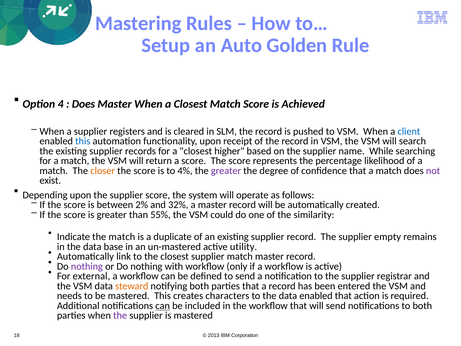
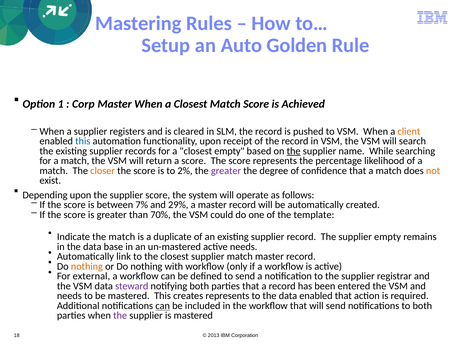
4: 4 -> 1
Does at (83, 104): Does -> Corp
client colour: blue -> orange
closest higher: higher -> empty
the at (294, 151) underline: none -> present
4%: 4% -> 2%
not colour: purple -> orange
2%: 2% -> 7%
32%: 32% -> 29%
55%: 55% -> 70%
similarity: similarity -> template
active utility: utility -> needs
nothing at (87, 266) colour: purple -> orange
steward colour: orange -> purple
creates characters: characters -> represents
